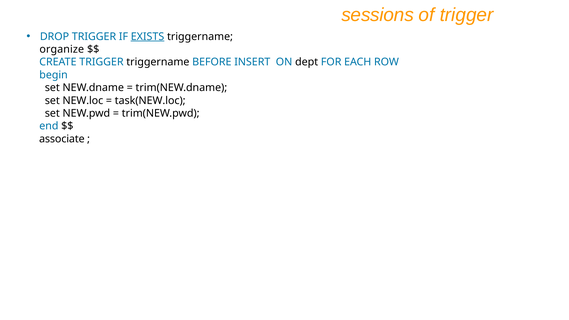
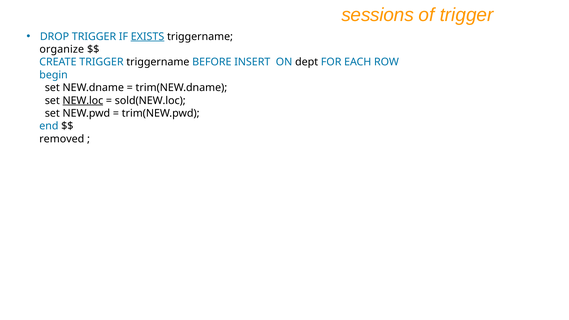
NEW.loc underline: none -> present
task(NEW.loc: task(NEW.loc -> sold(NEW.loc
associate: associate -> removed
